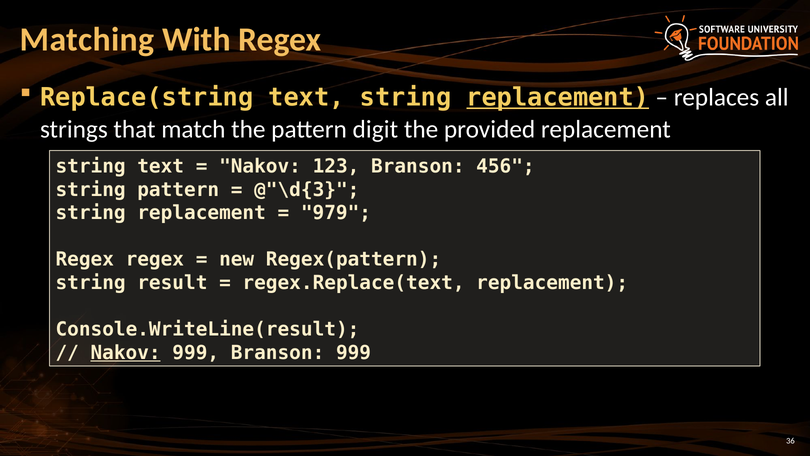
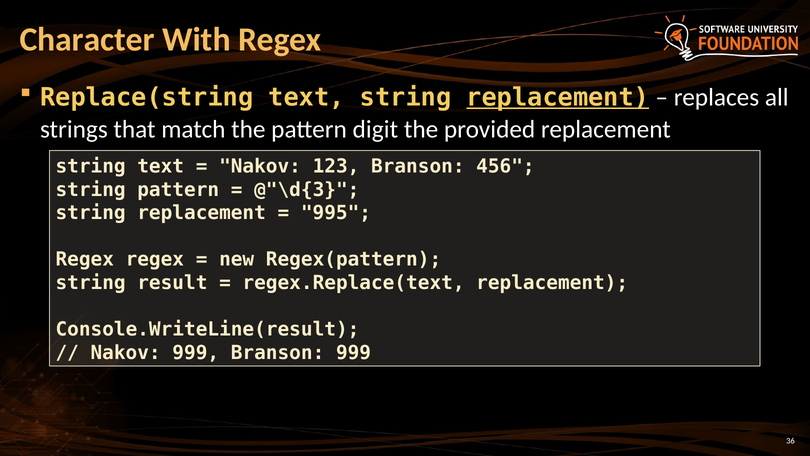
Matching: Matching -> Character
979: 979 -> 995
Nakov at (126, 353) underline: present -> none
